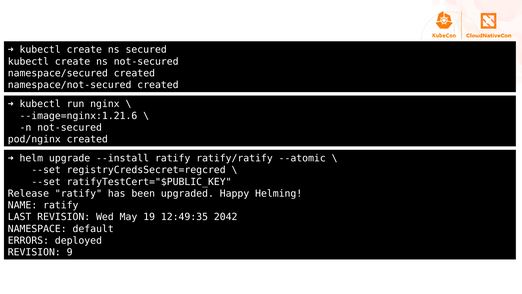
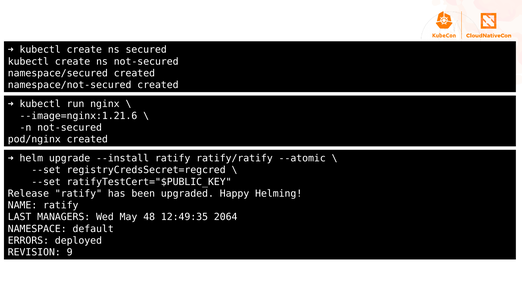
LAST REVISION: REVISION -> MANAGERS
19: 19 -> 48
2042: 2042 -> 2064
